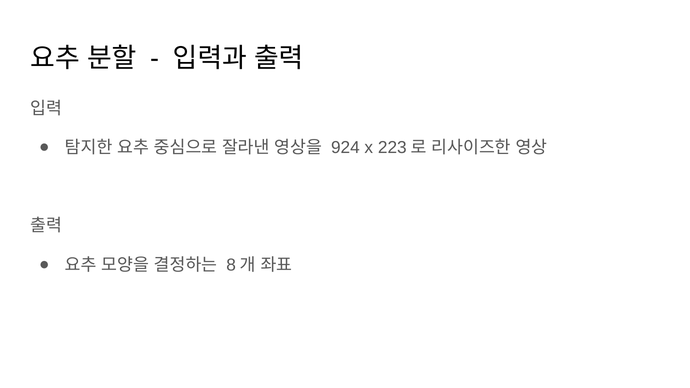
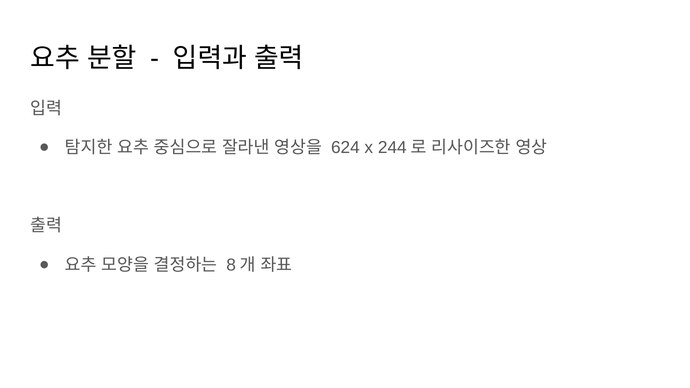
924: 924 -> 624
223: 223 -> 244
